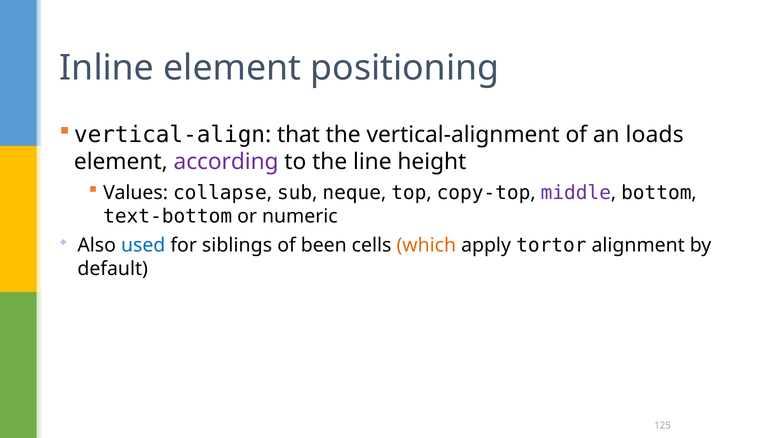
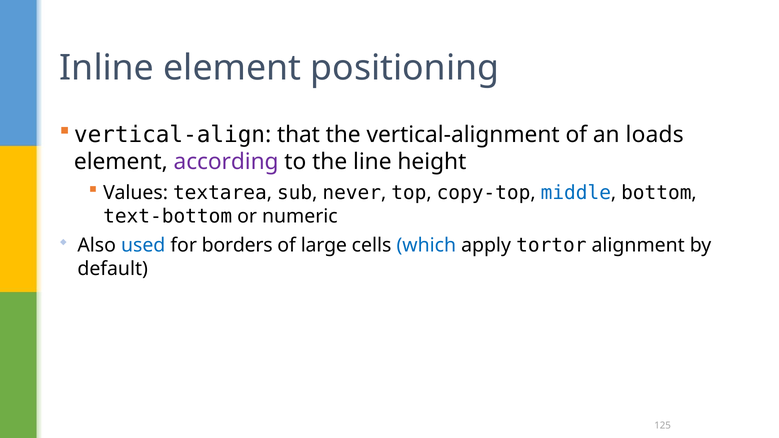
collapse: collapse -> textarea
neque: neque -> never
middle colour: purple -> blue
siblings: siblings -> borders
been: been -> large
which colour: orange -> blue
